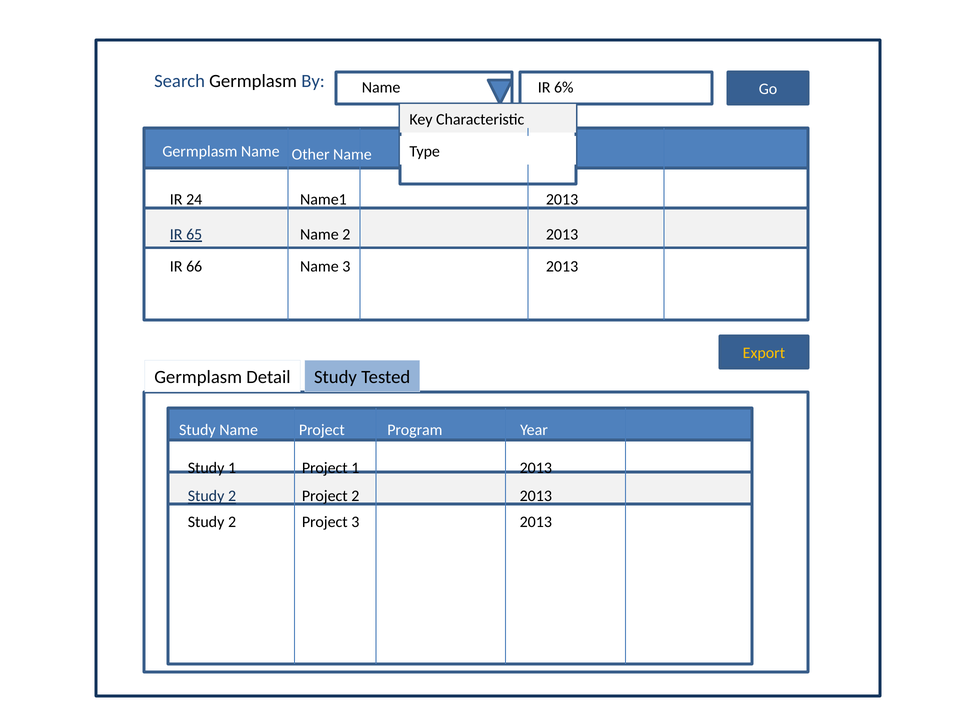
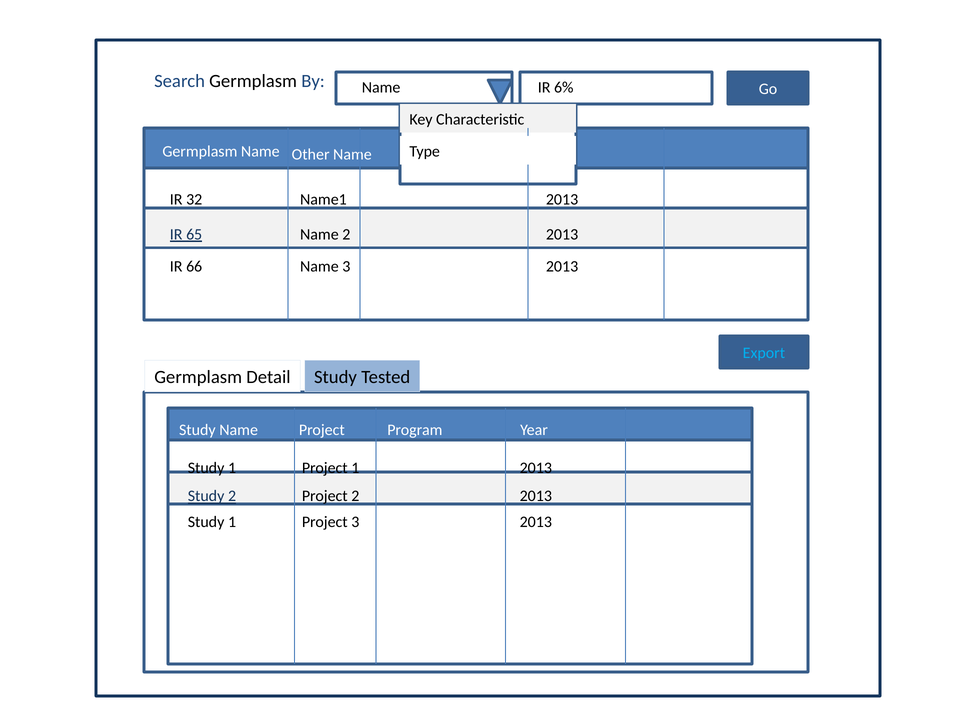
24: 24 -> 32
Export colour: yellow -> light blue
2 at (232, 522): 2 -> 1
